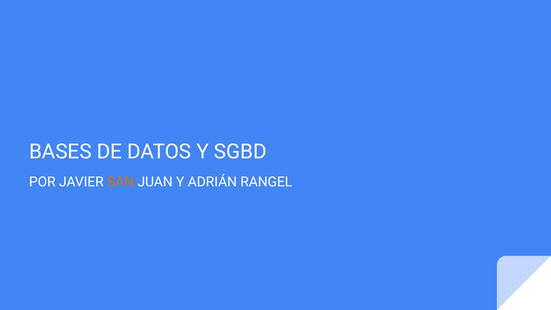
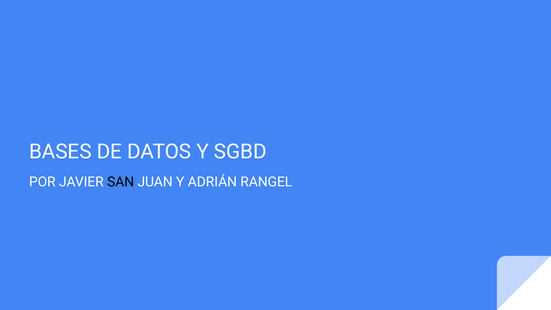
SAN colour: orange -> black
